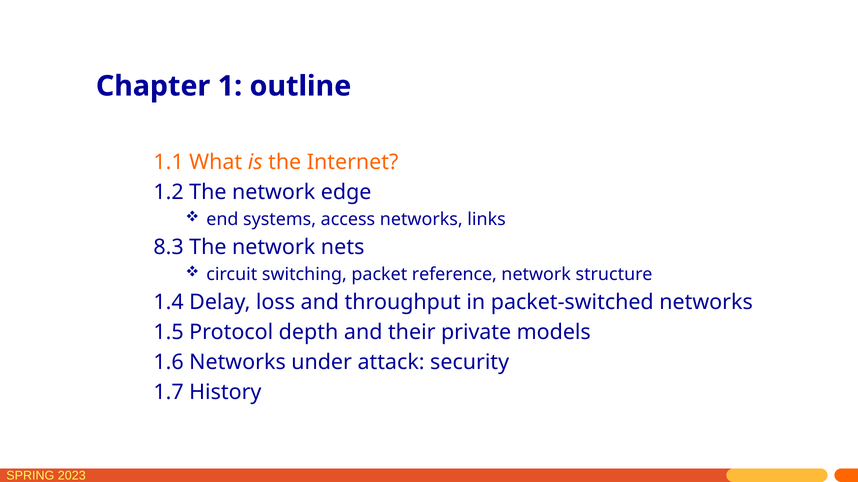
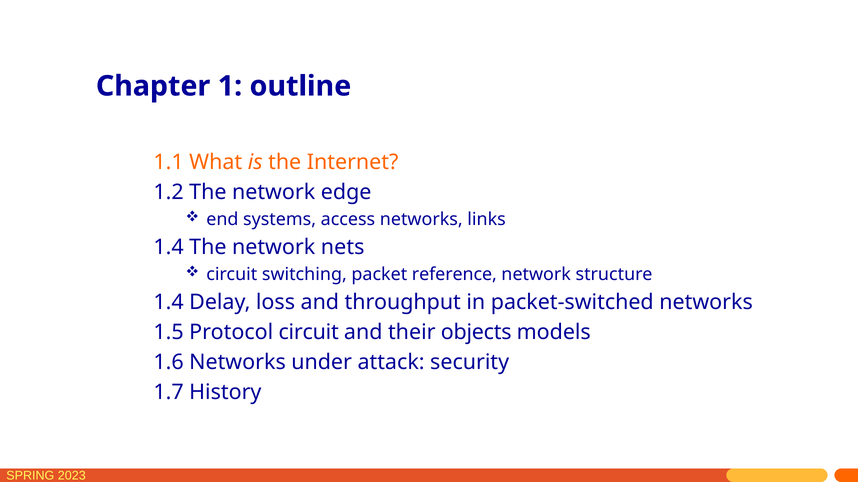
8.3 at (169, 248): 8.3 -> 1.4
Protocol depth: depth -> circuit
private: private -> objects
